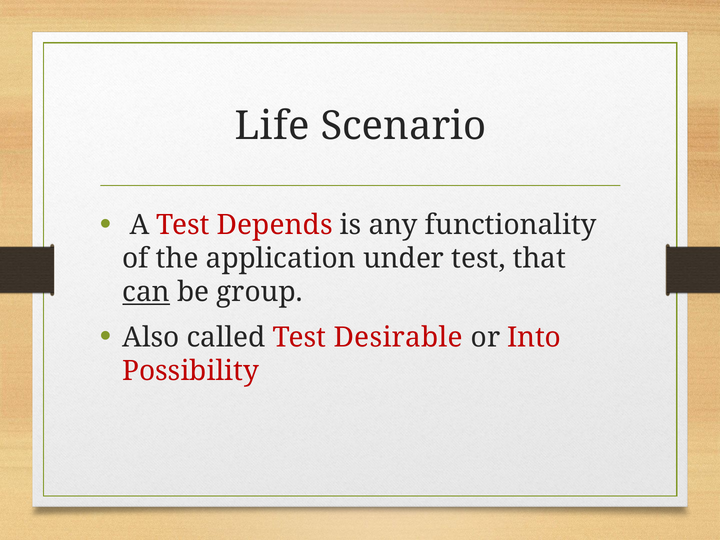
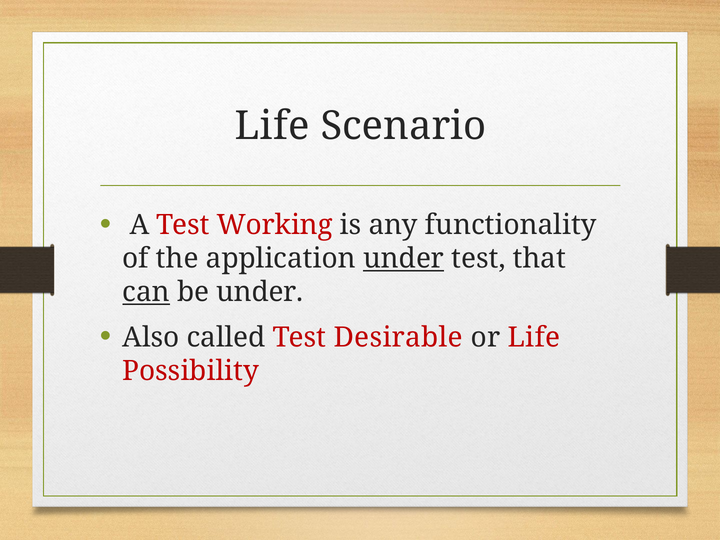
Depends: Depends -> Working
under at (404, 259) underline: none -> present
be group: group -> under
or Into: Into -> Life
